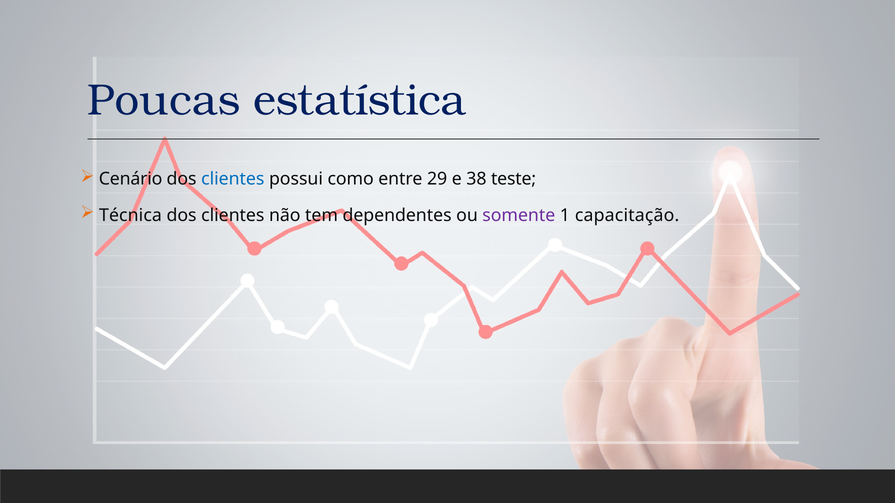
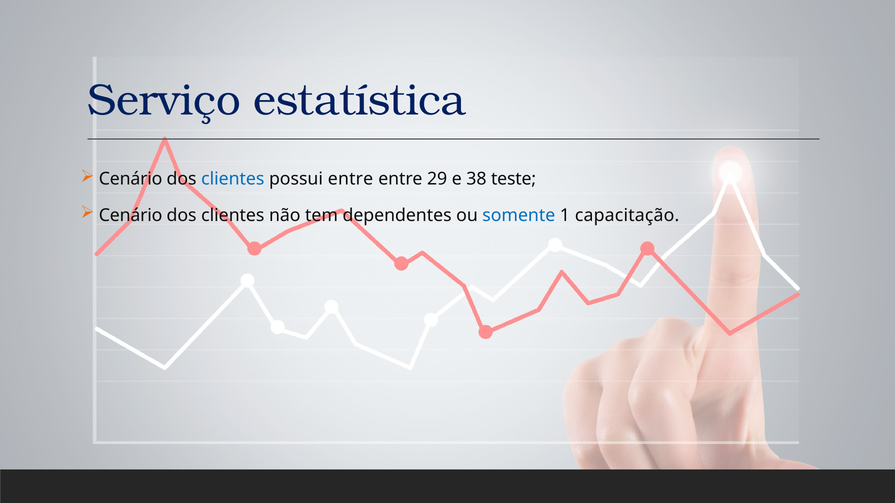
Poucas: Poucas -> Serviço
possui como: como -> entre
Técnica at (131, 216): Técnica -> Cenário
somente colour: purple -> blue
